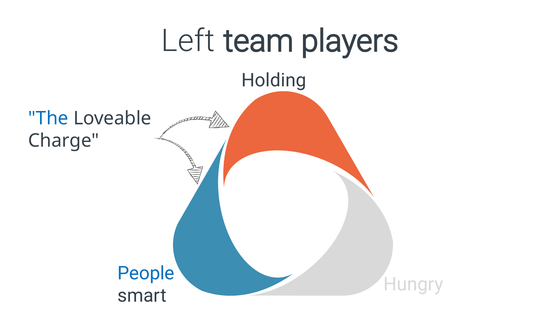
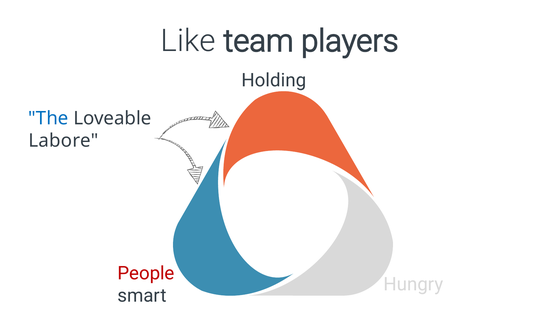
Left: Left -> Like
Charge: Charge -> Labore
People colour: blue -> red
